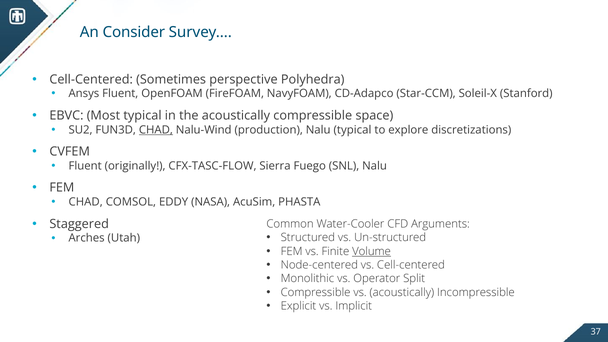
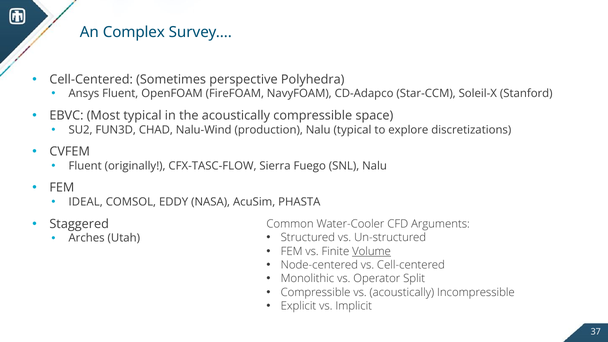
Consider: Consider -> Complex
CHAD at (156, 130) underline: present -> none
CHAD at (86, 202): CHAD -> IDEAL
